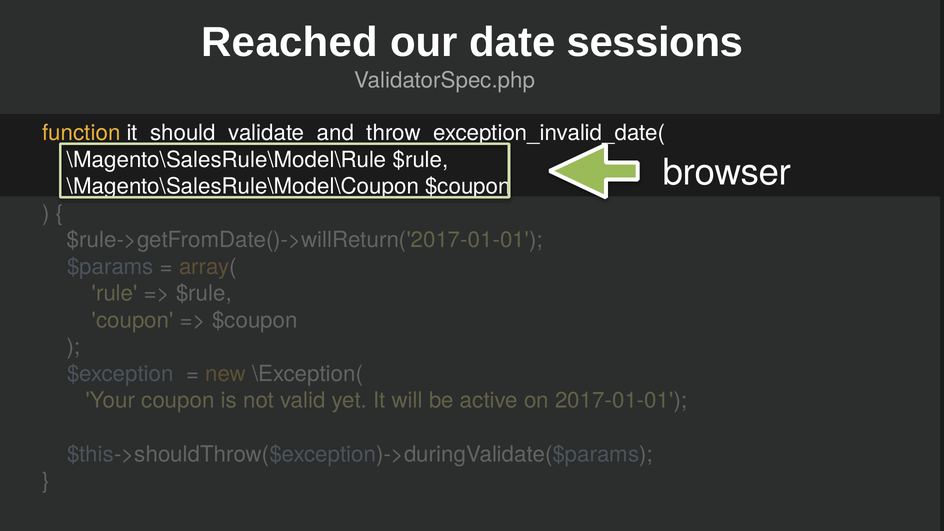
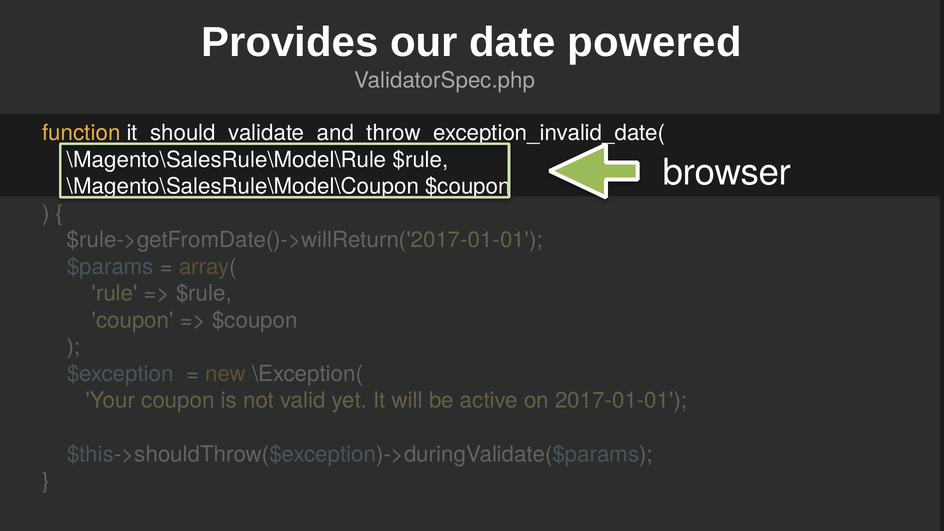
Reached: Reached -> Provides
sessions: sessions -> powered
